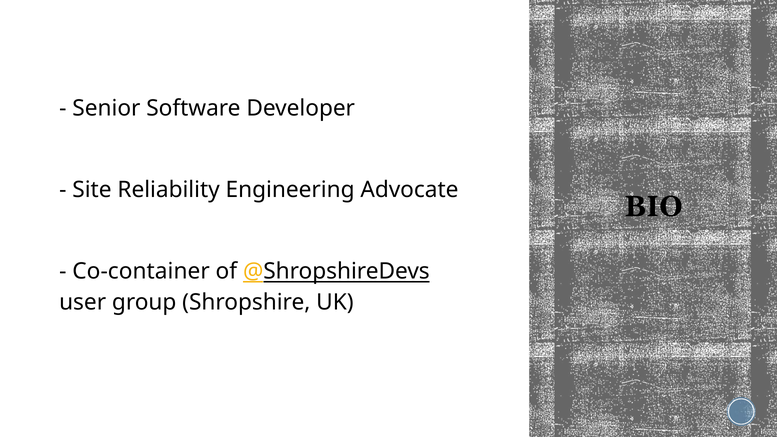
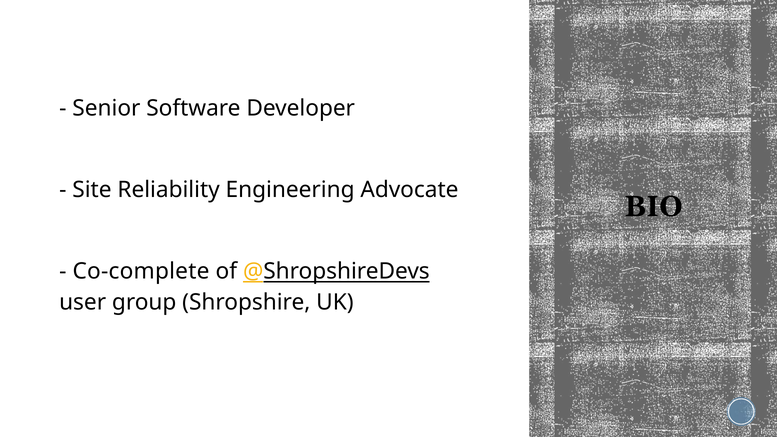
Co-container: Co-container -> Co-complete
